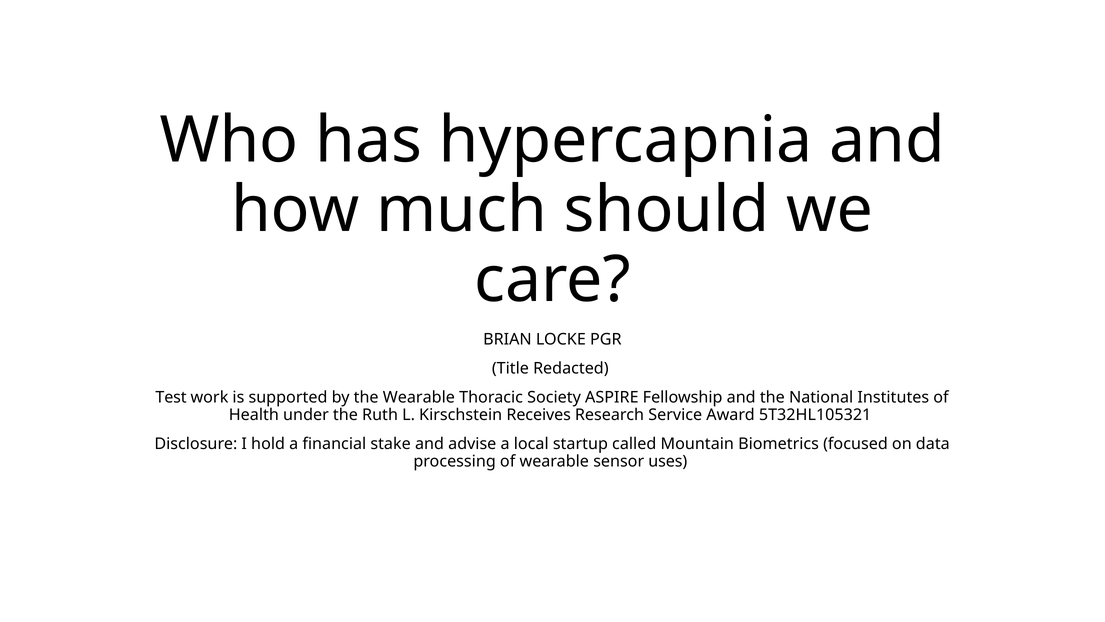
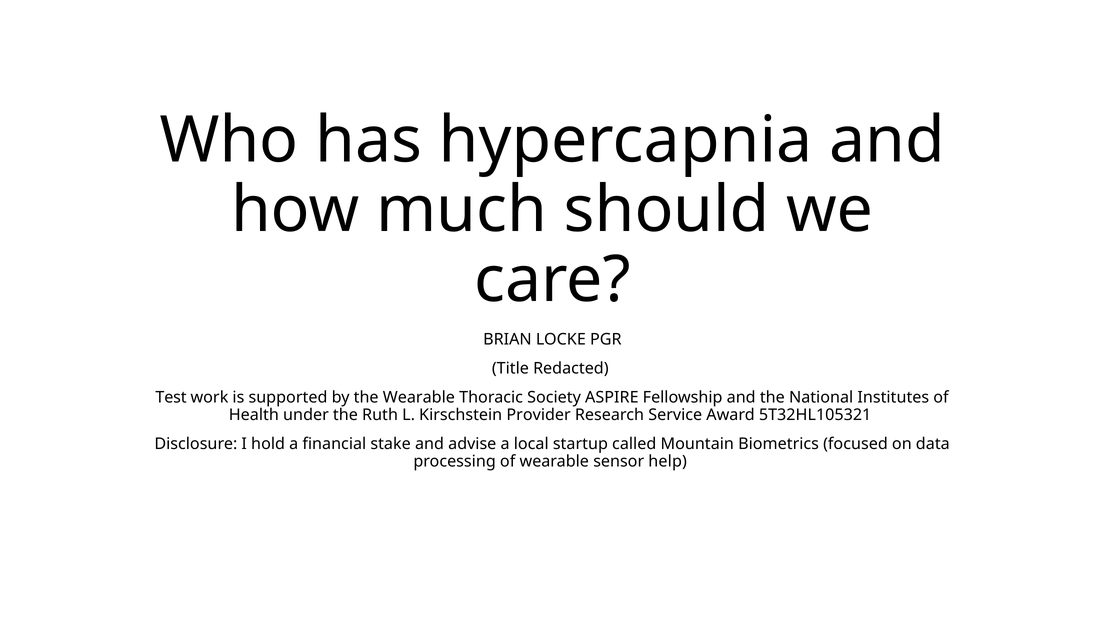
Receives: Receives -> Provider
uses: uses -> help
